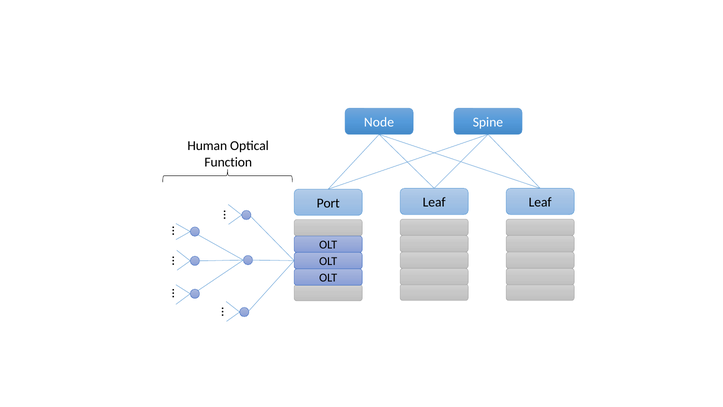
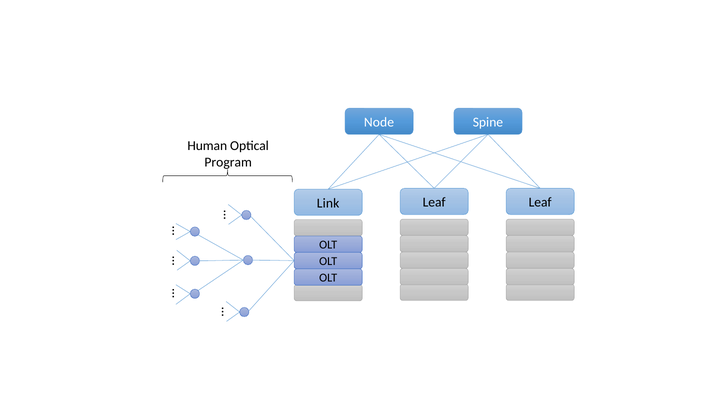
Function: Function -> Program
Port: Port -> Link
